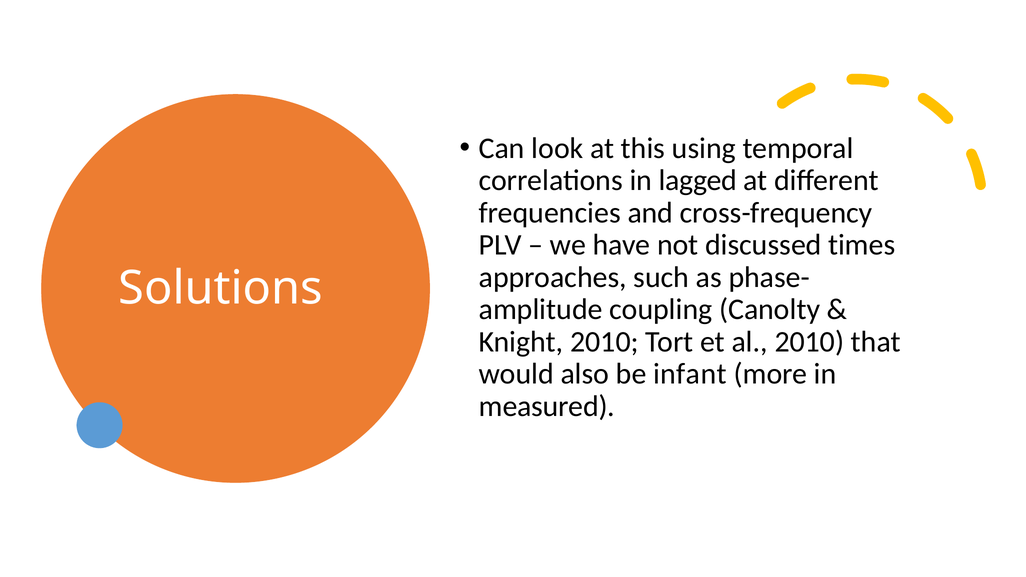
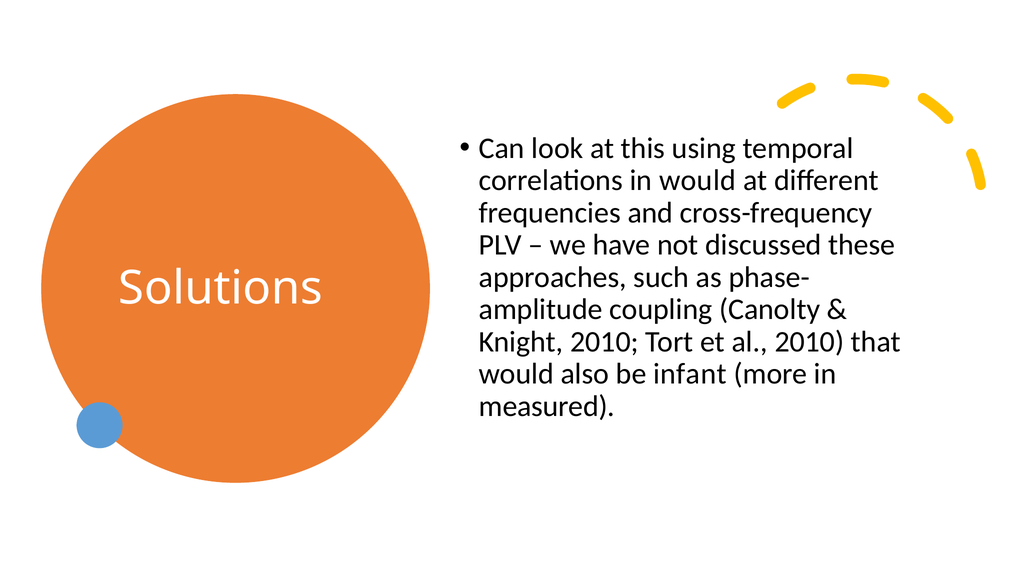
in lagged: lagged -> would
times: times -> these
